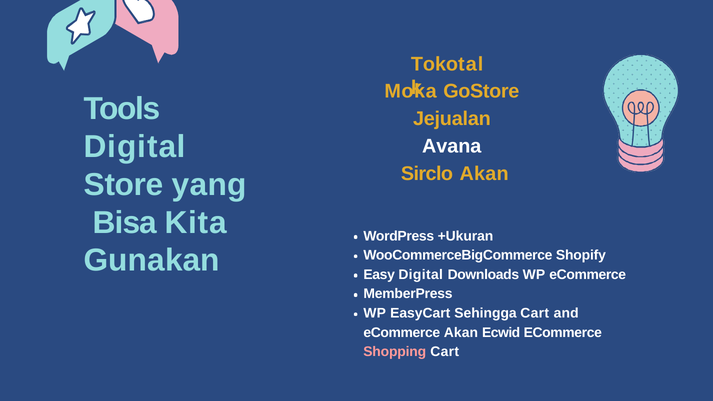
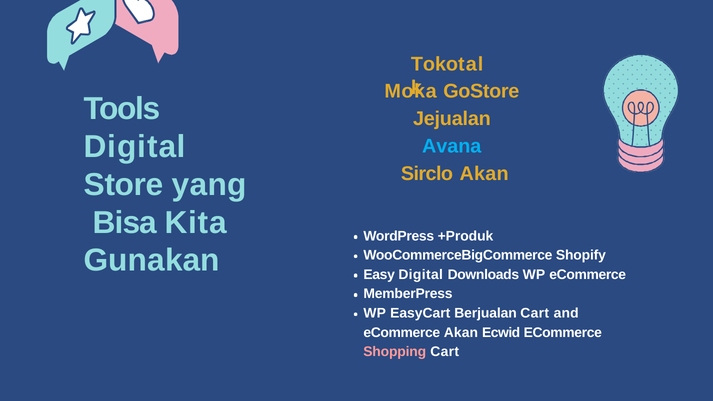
Avana colour: white -> light blue
+Ukuran: +Ukuran -> +Produk
Sehingga: Sehingga -> Berjualan
